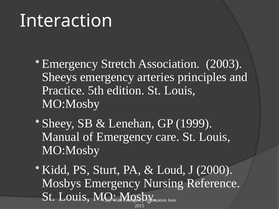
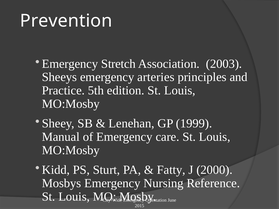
Interaction: Interaction -> Prevention
Loud: Loud -> Fatty
